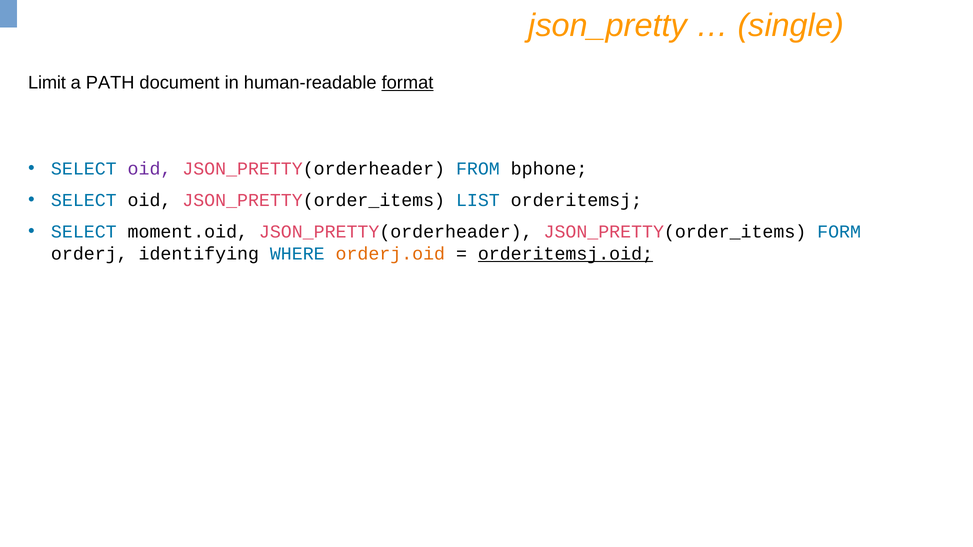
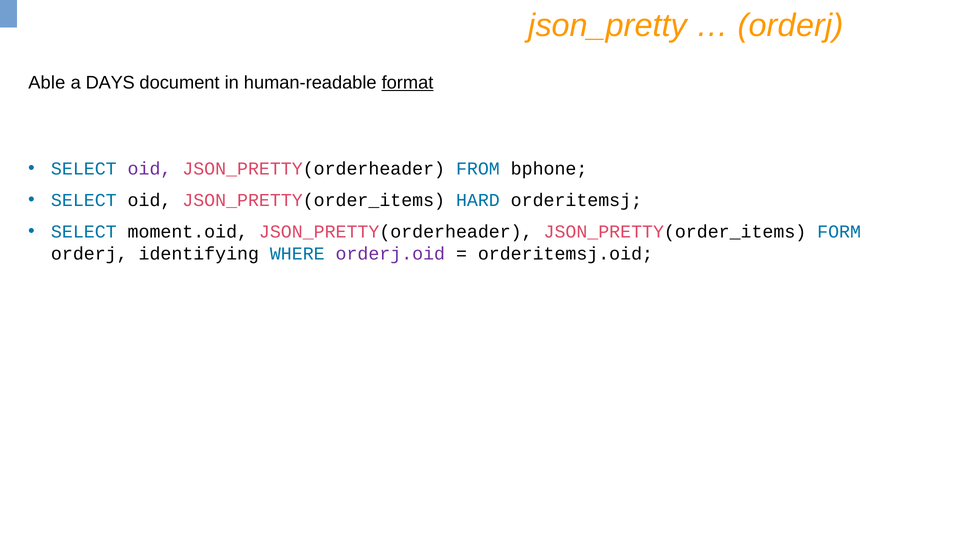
single at (791, 25): single -> orderj
Limit: Limit -> Able
PATH: PATH -> DAYS
LIST: LIST -> HARD
orderj.oid colour: orange -> purple
orderitemsj.oid underline: present -> none
